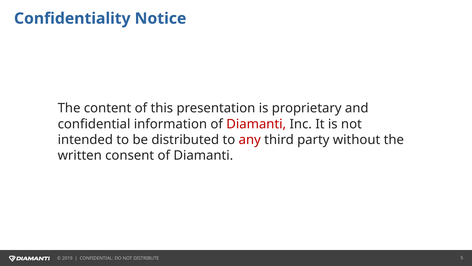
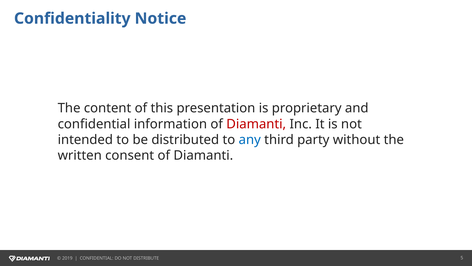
any colour: red -> blue
